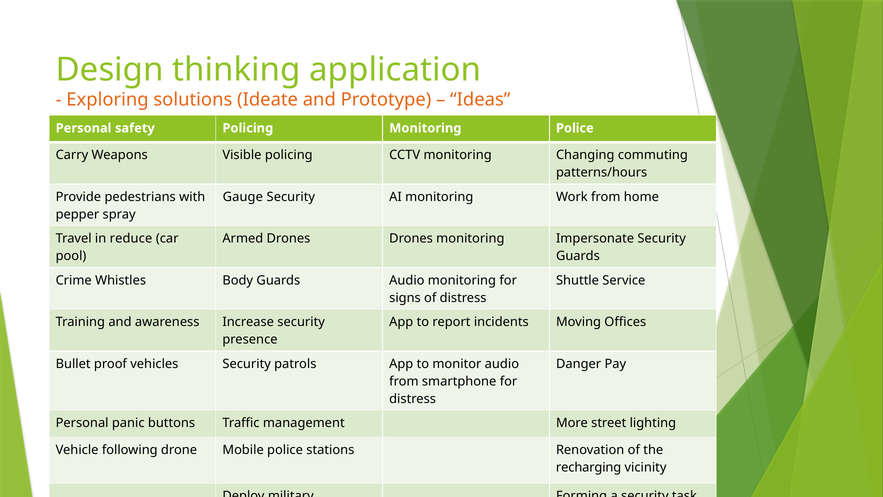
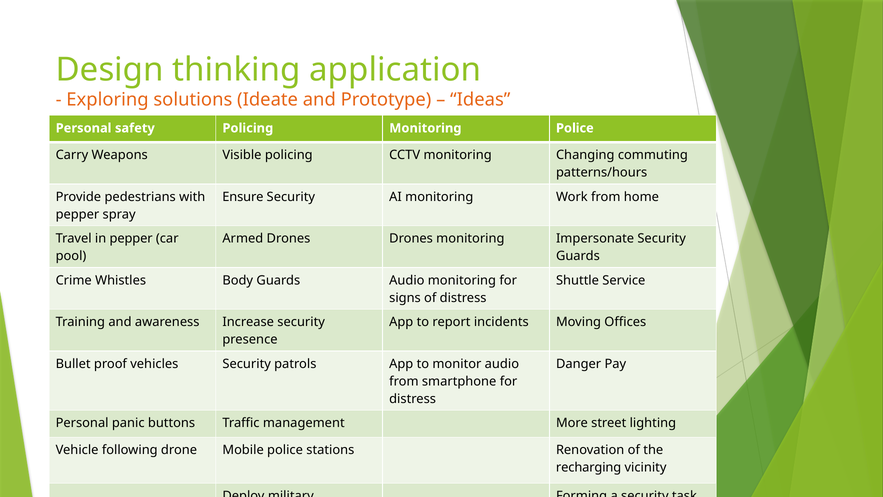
Gauge: Gauge -> Ensure
in reduce: reduce -> pepper
